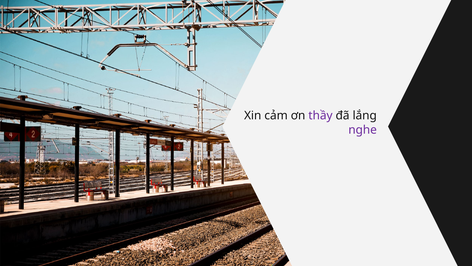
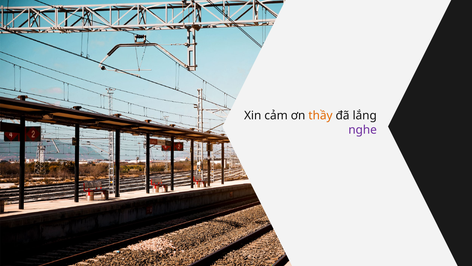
thầy colour: purple -> orange
